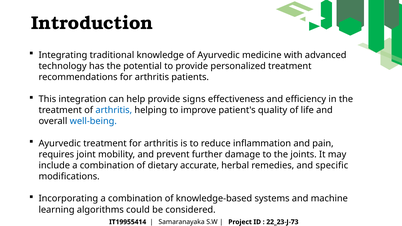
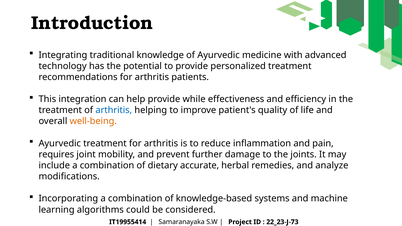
signs: signs -> while
well-being colour: blue -> orange
specific: specific -> analyze
